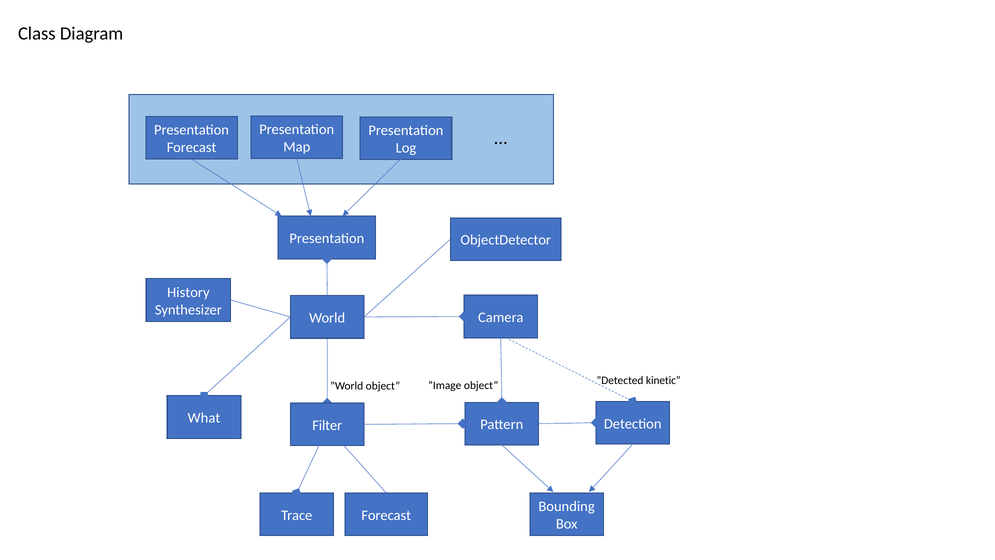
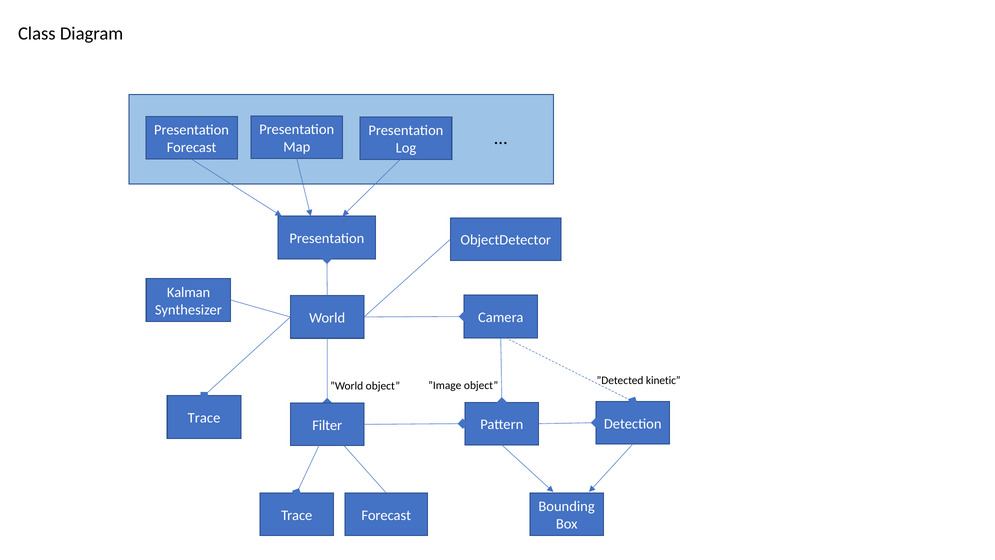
History: History -> Kalman
What at (204, 418): What -> Trace
